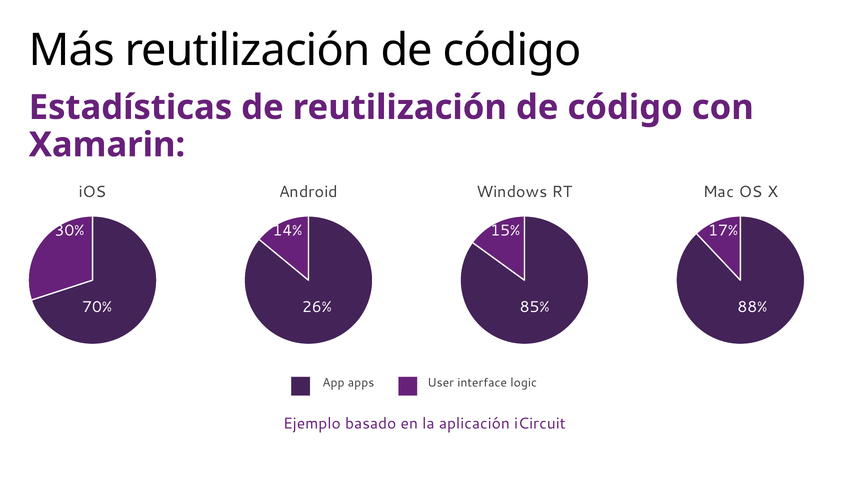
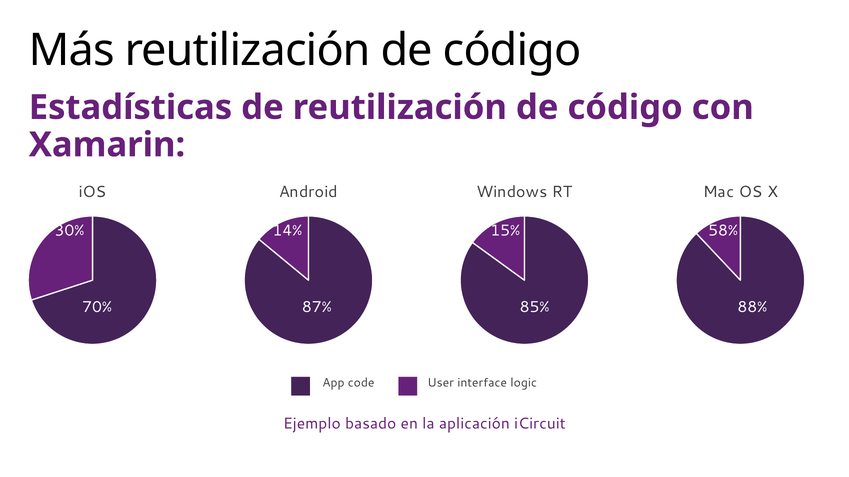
17%: 17% -> 58%
26%: 26% -> 87%
apps: apps -> code
